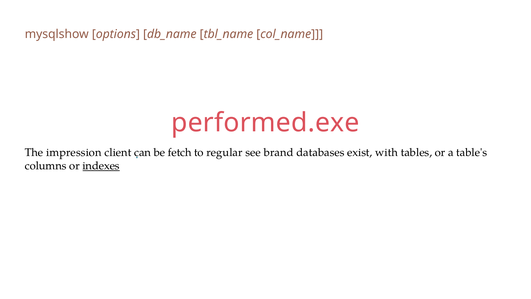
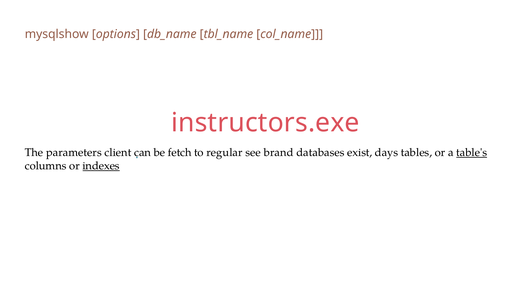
performed.exe: performed.exe -> instructors.exe
impression: impression -> parameters
with: with -> days
table's underline: none -> present
